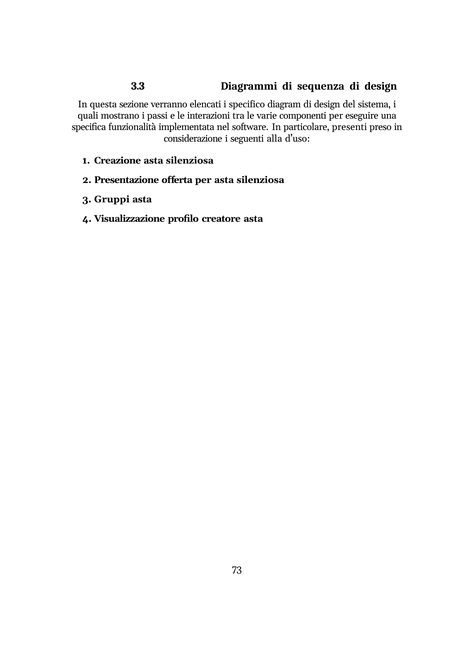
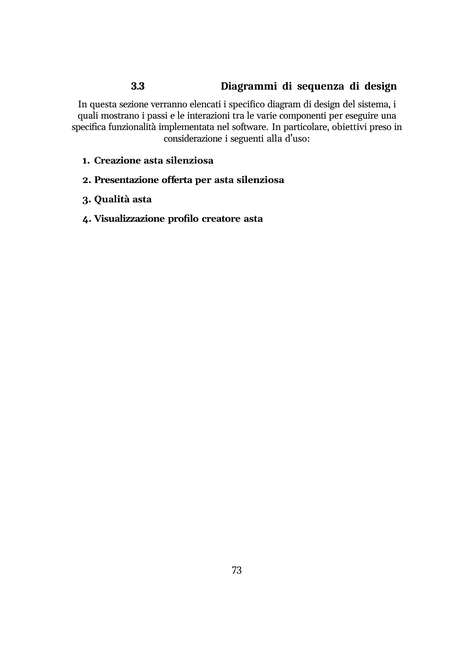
presenti: presenti -> obiettivi
Gruppi: Gruppi -> Qualità
